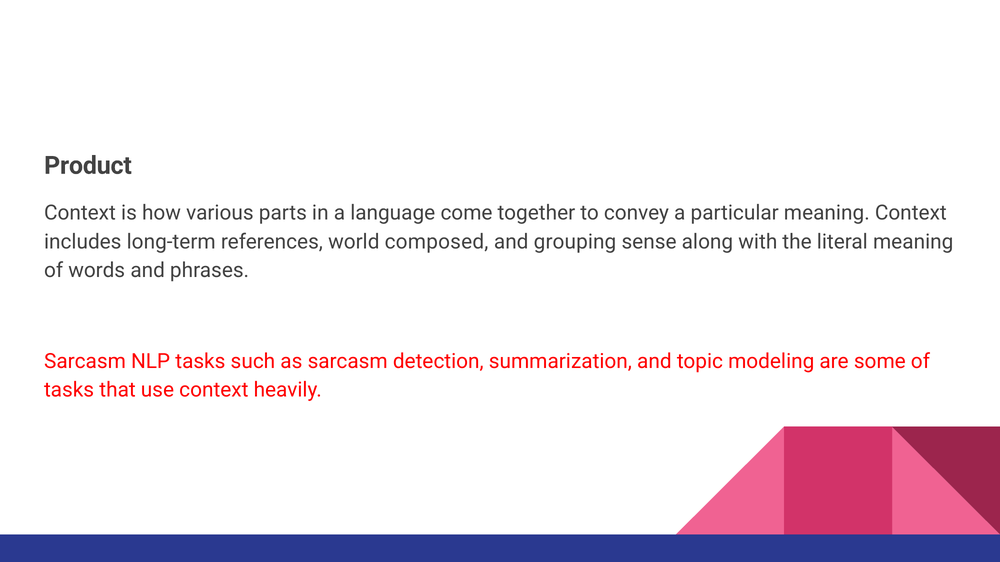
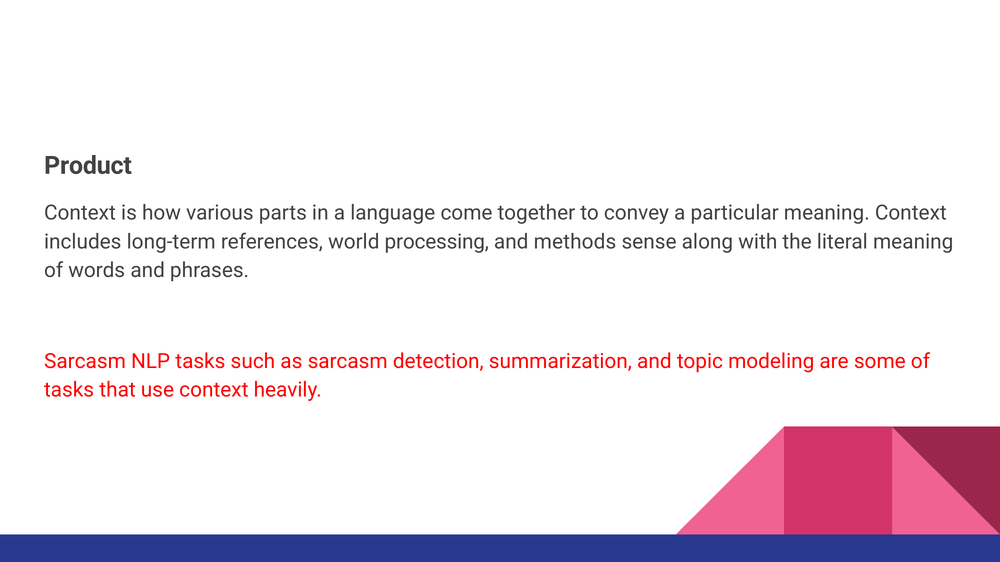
composed: composed -> processing
grouping: grouping -> methods
